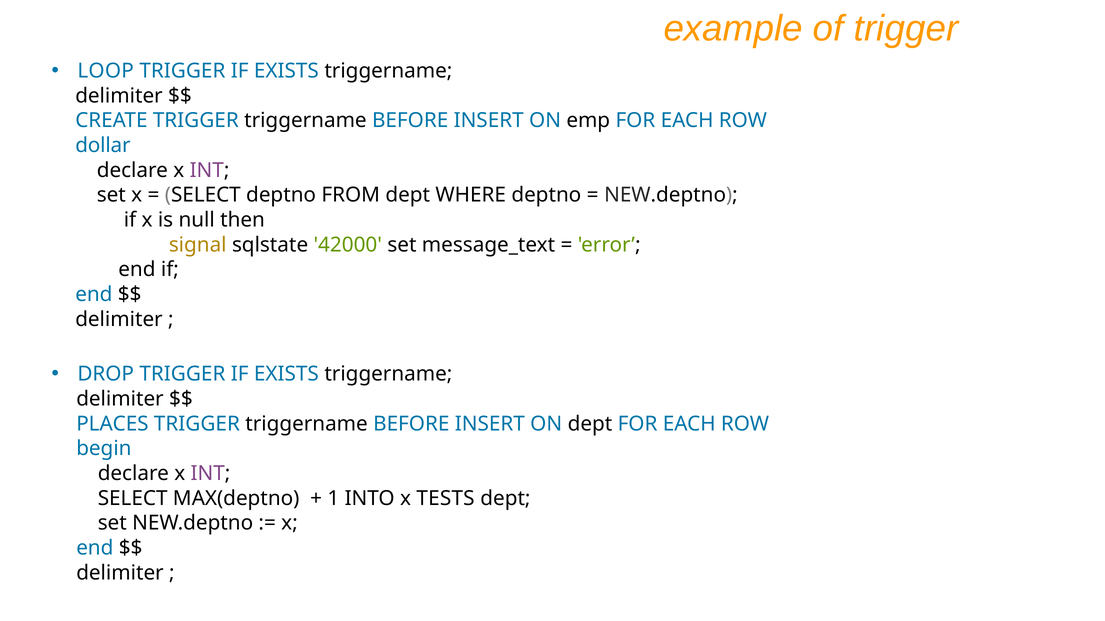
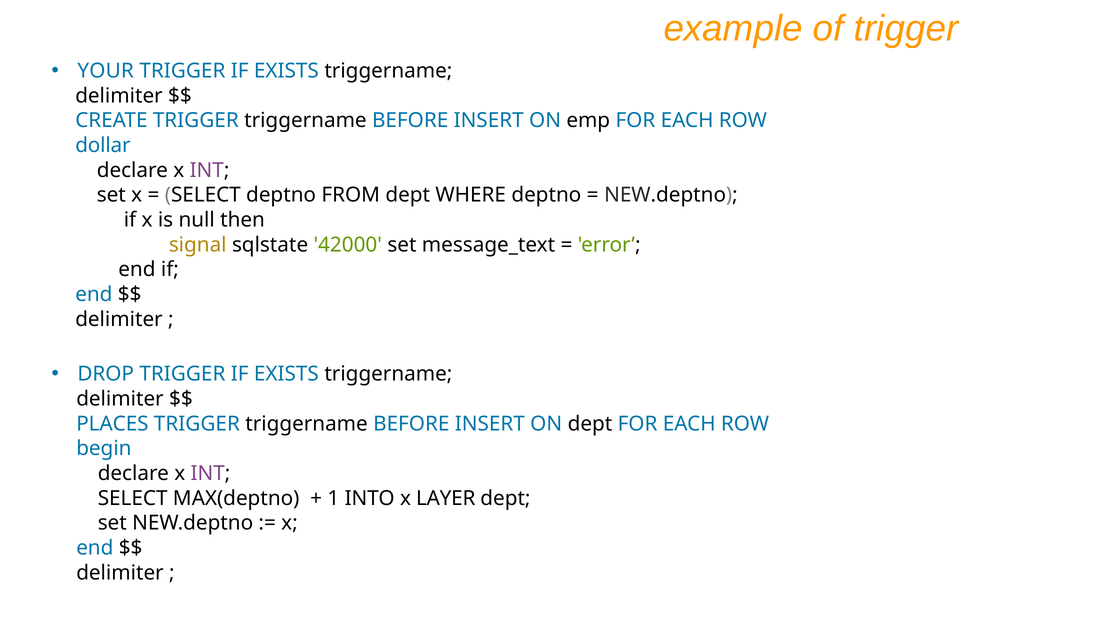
LOOP: LOOP -> YOUR
TESTS: TESTS -> LAYER
